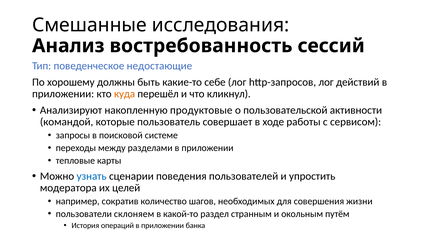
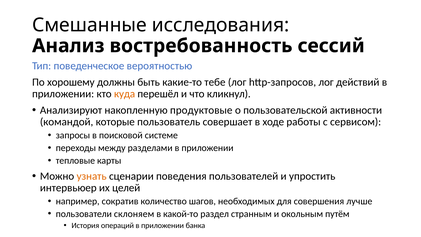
недостающие: недостающие -> вероятностью
себе: себе -> тебе
узнать colour: blue -> orange
модератора: модератора -> интервьюер
жизни: жизни -> лучше
